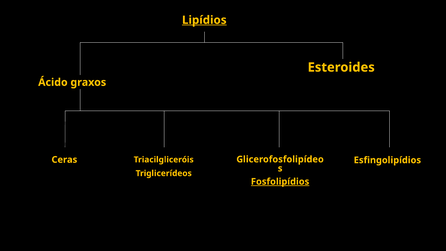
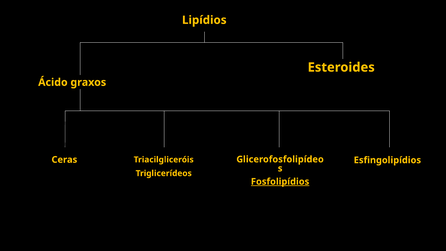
Lipídios underline: present -> none
